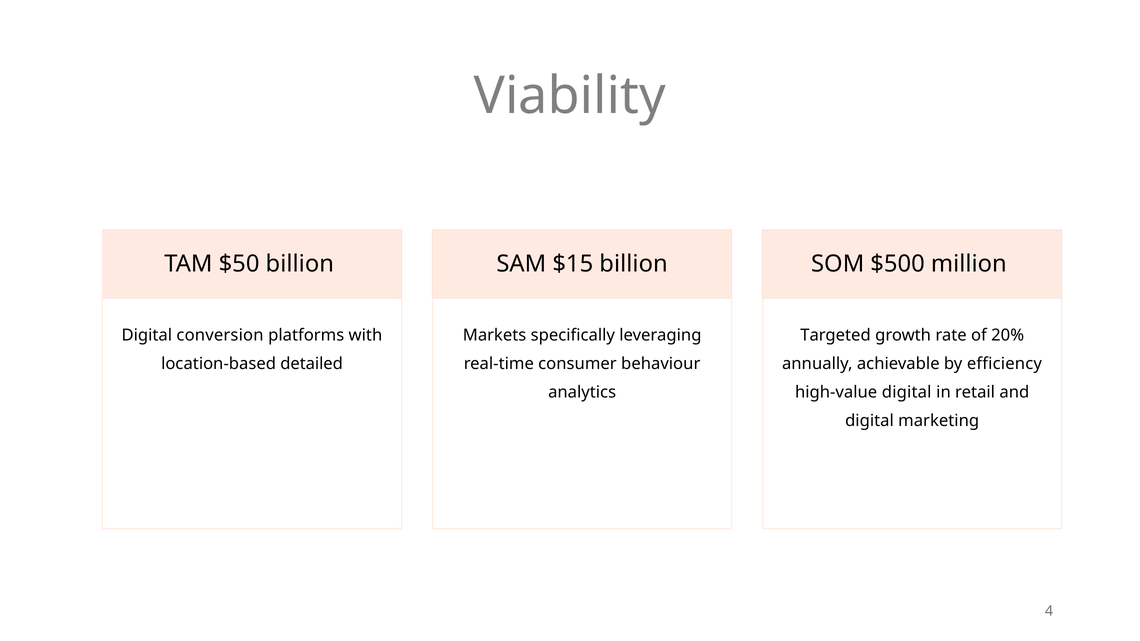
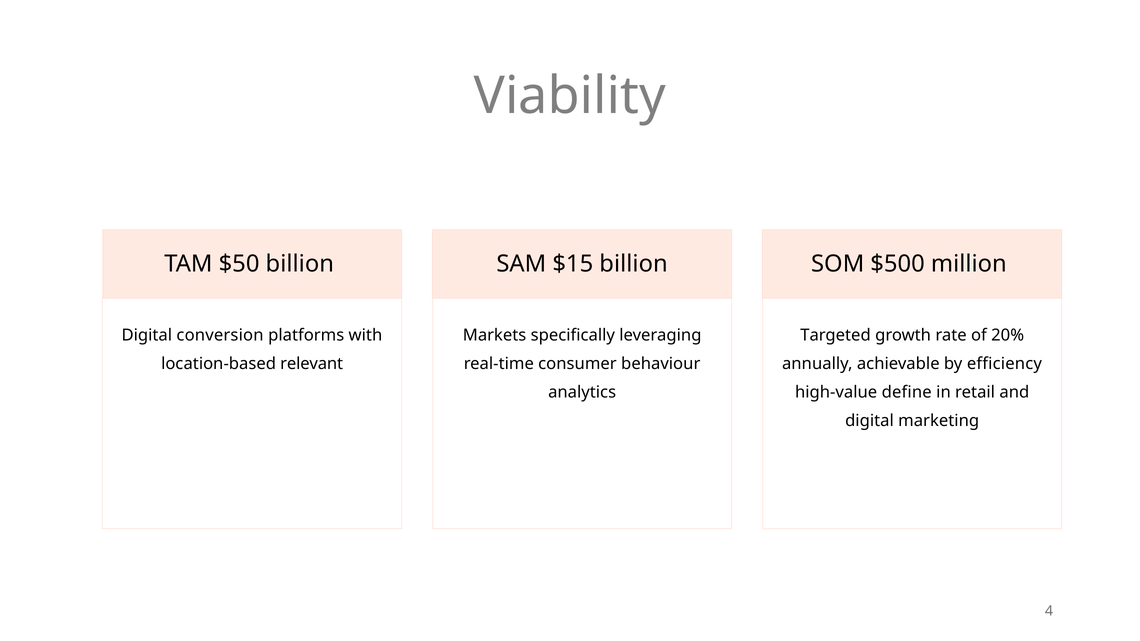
detailed: detailed -> relevant
high-value digital: digital -> define
